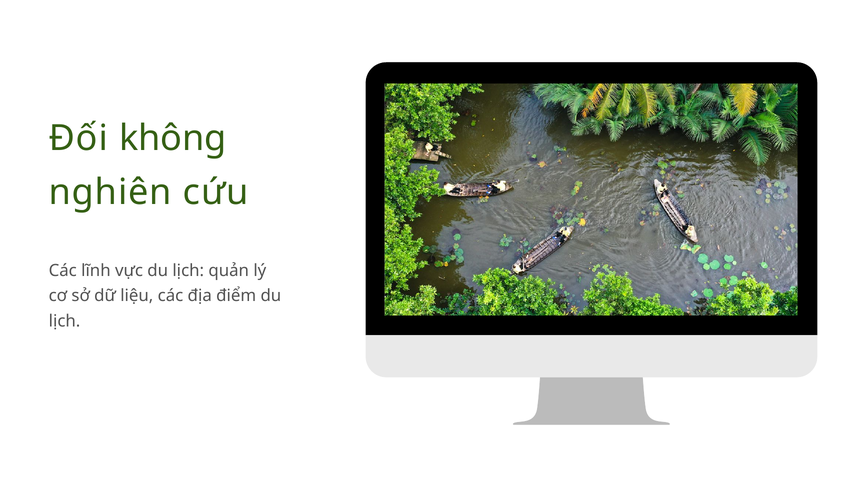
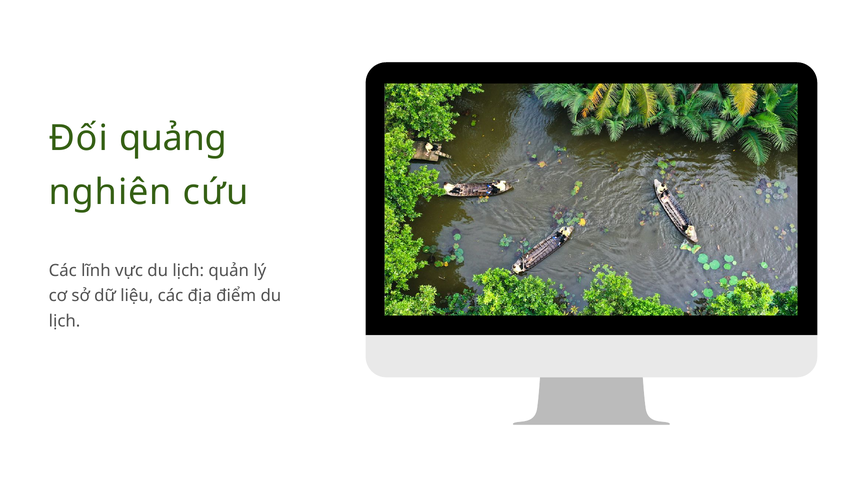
không: không -> quảng
